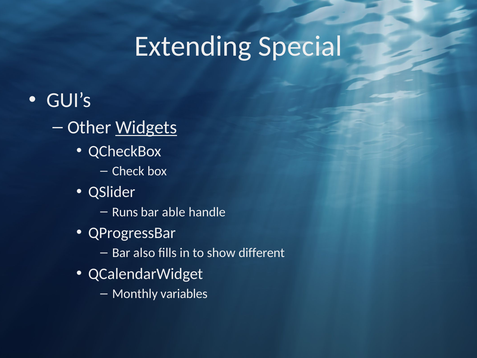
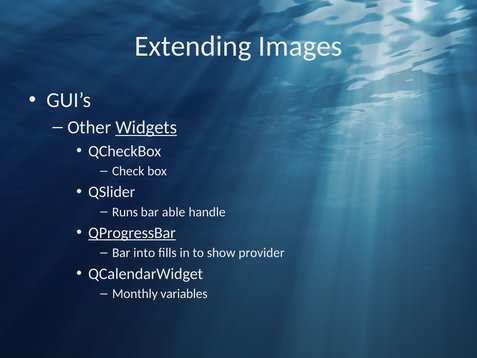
Special: Special -> Images
QProgressBar underline: none -> present
also: also -> into
different: different -> provider
